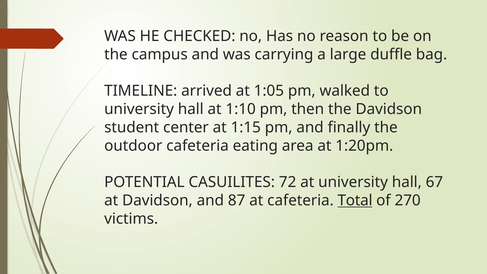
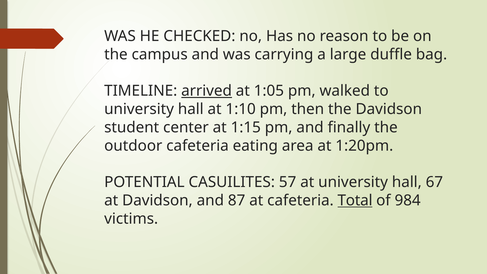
arrived underline: none -> present
72: 72 -> 57
270: 270 -> 984
